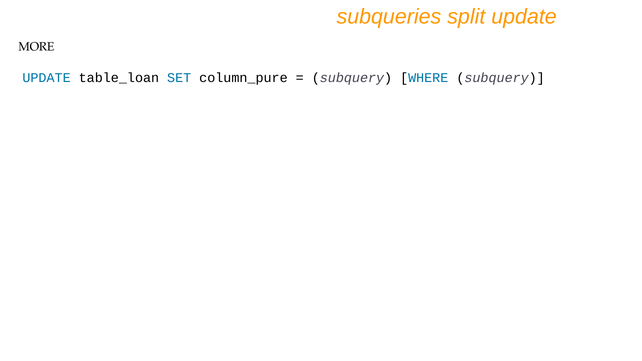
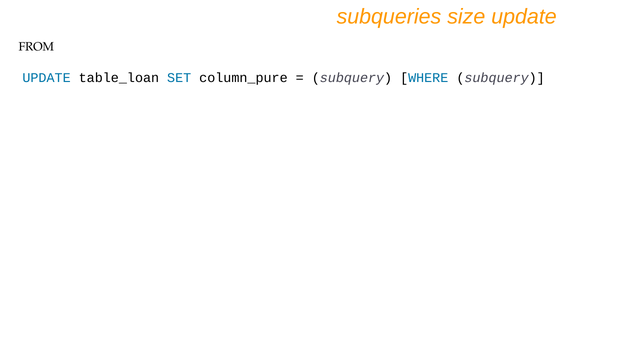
split: split -> size
MORE: MORE -> FROM
